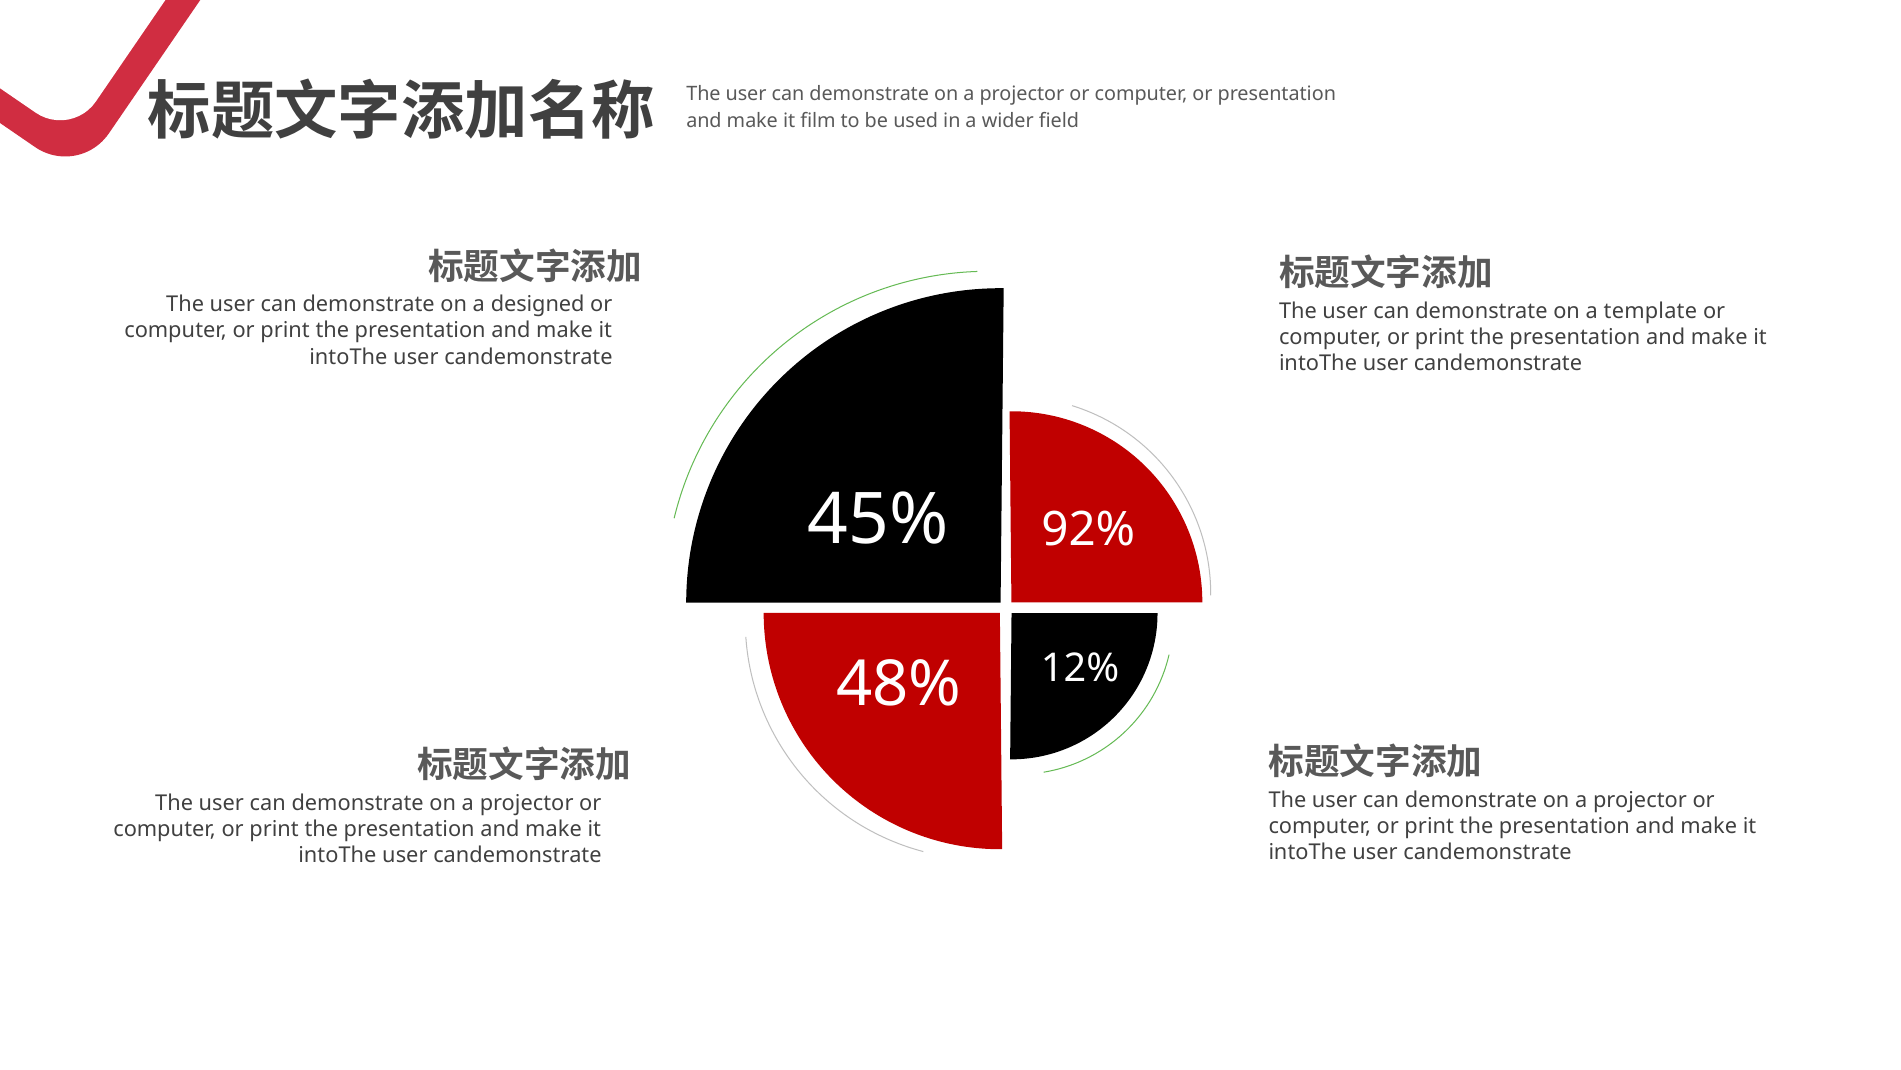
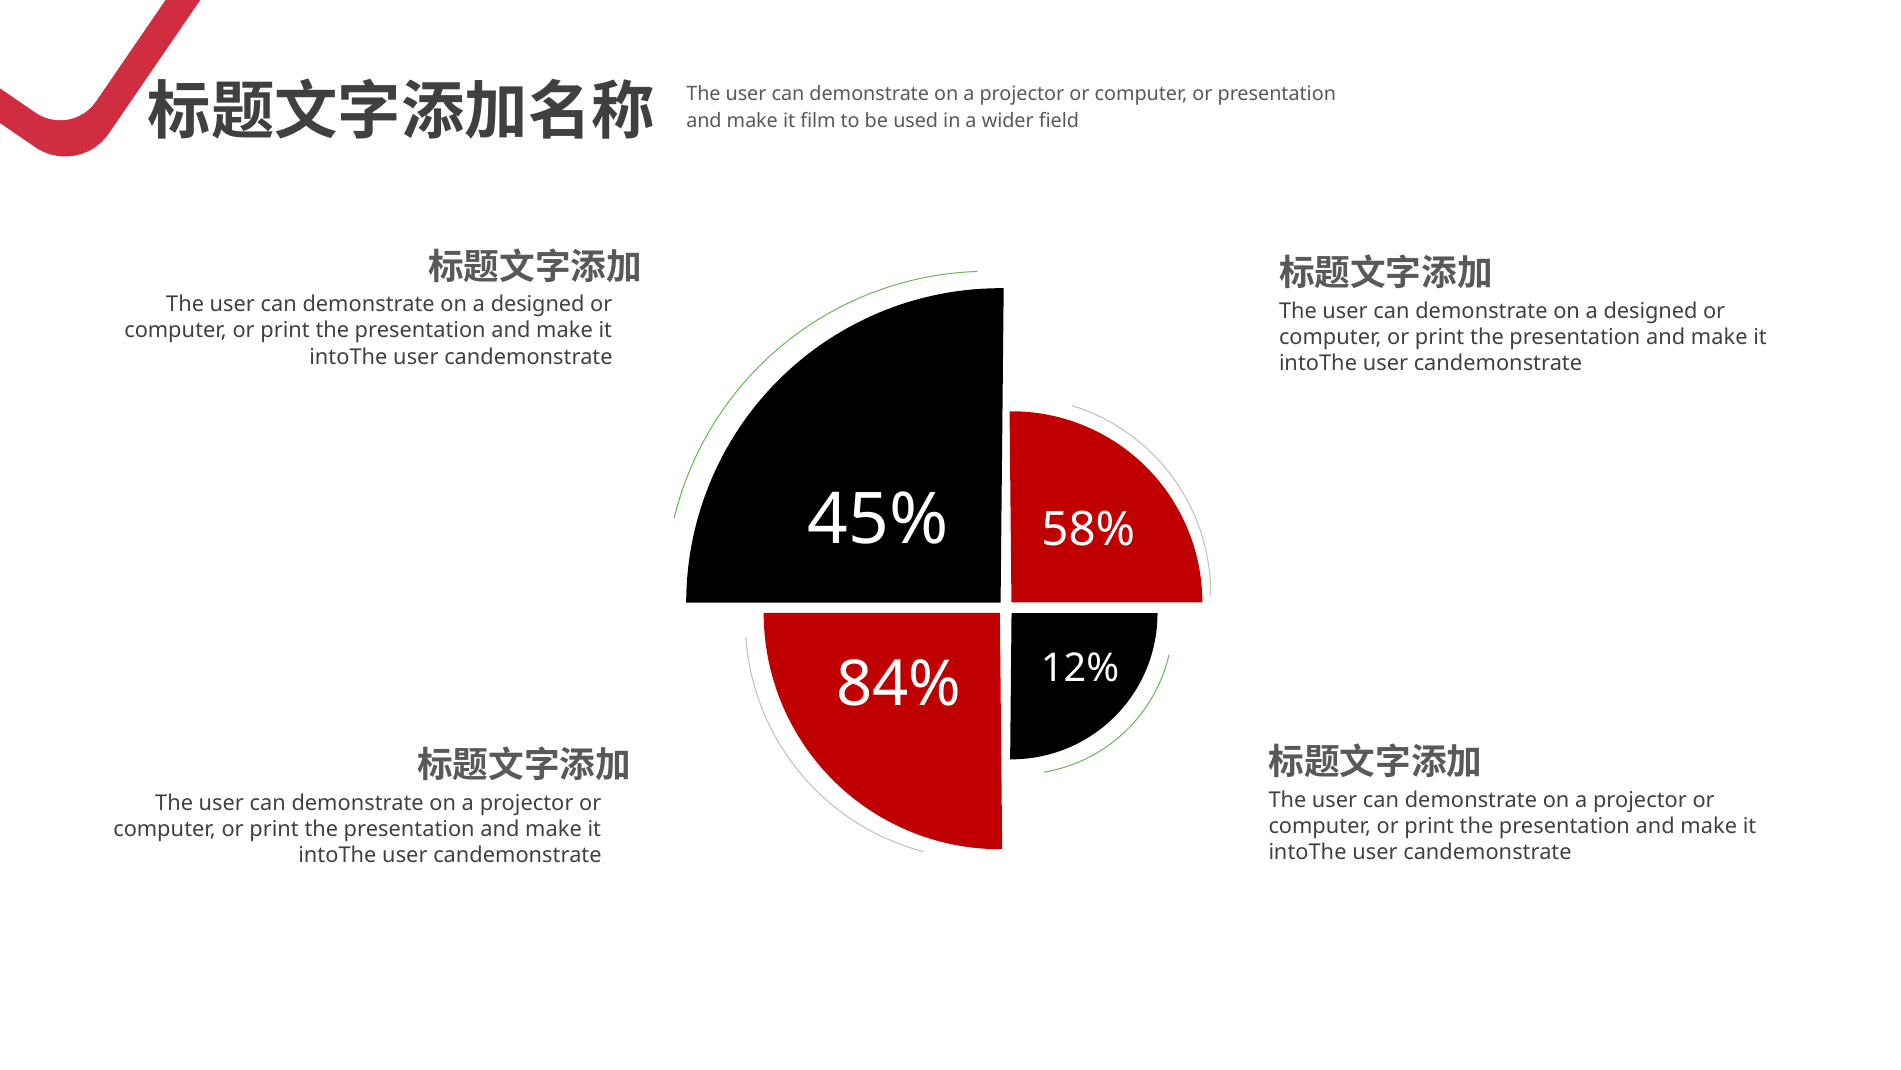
template at (1650, 311): template -> designed
92%: 92% -> 58%
48%: 48% -> 84%
